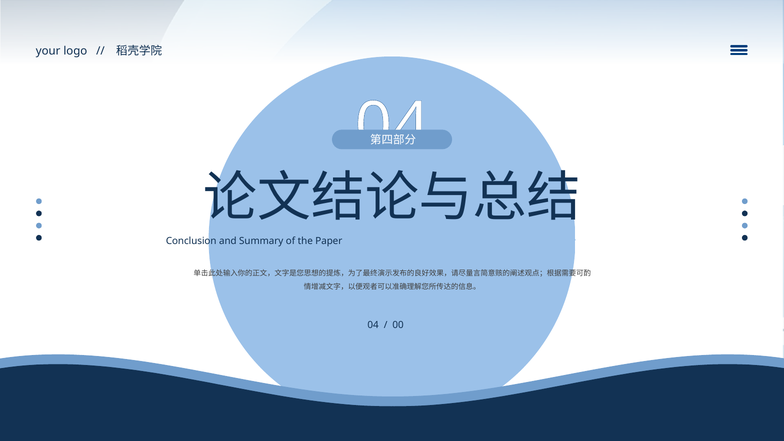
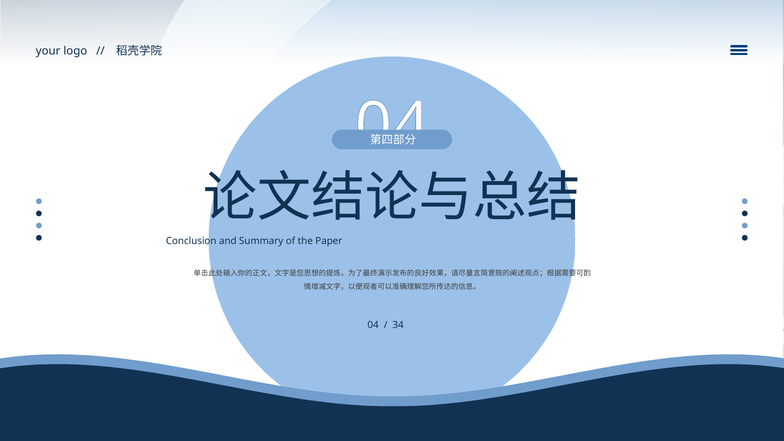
00: 00 -> 34
